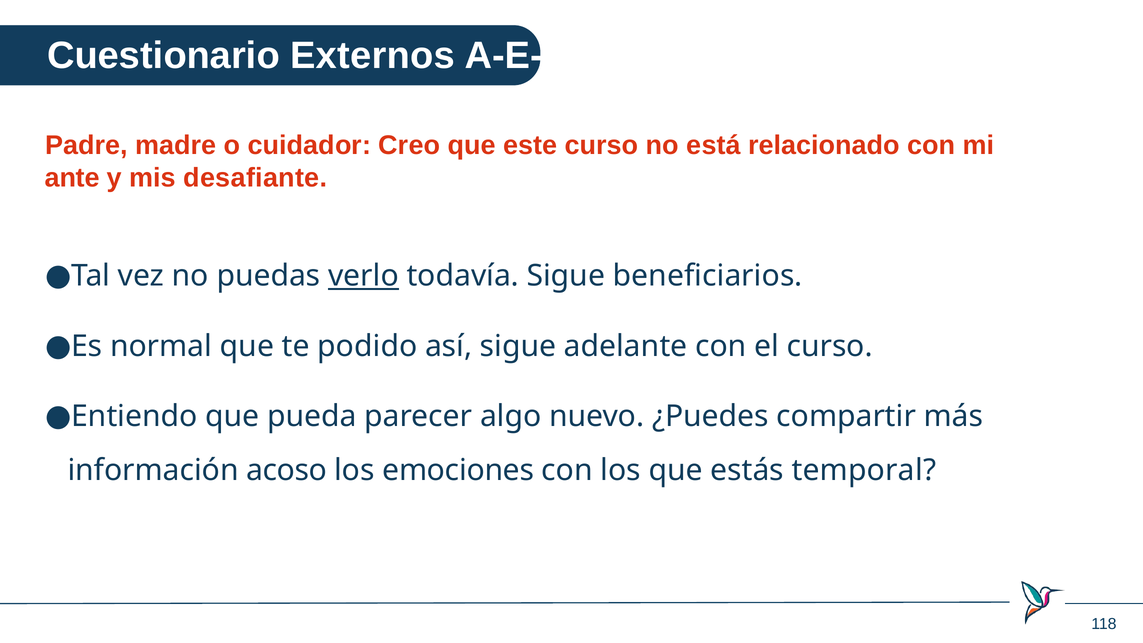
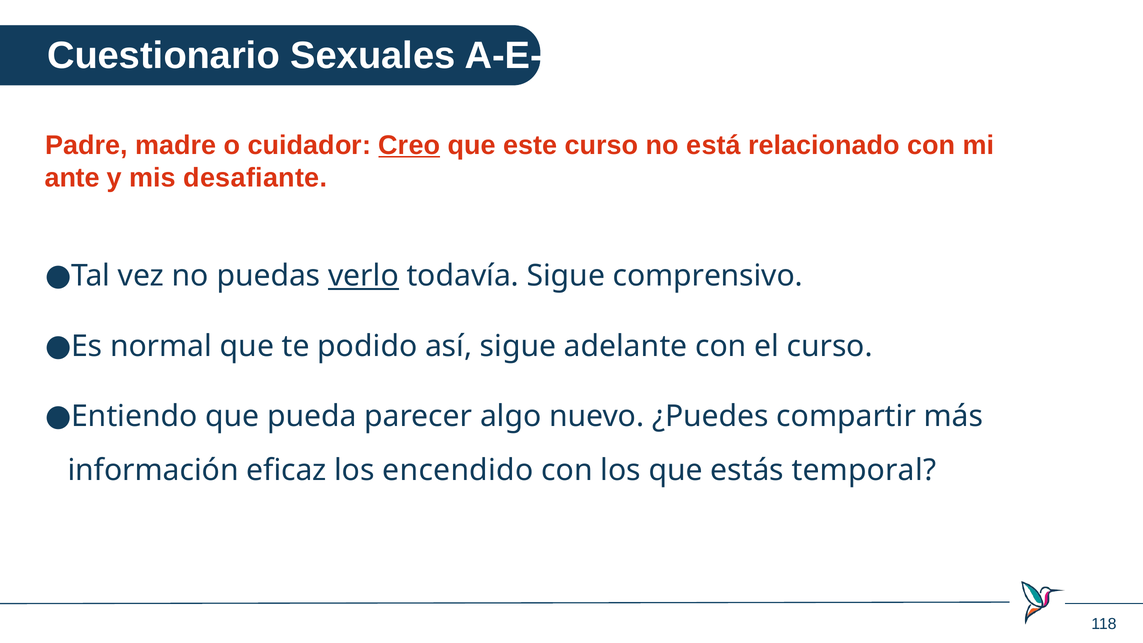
Externos: Externos -> Sexuales
Creo underline: none -> present
beneficiarios: beneficiarios -> comprensivo
acoso: acoso -> eficaz
emociones: emociones -> encendido
